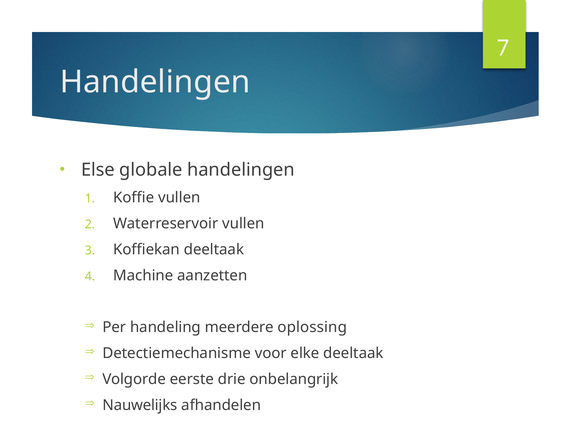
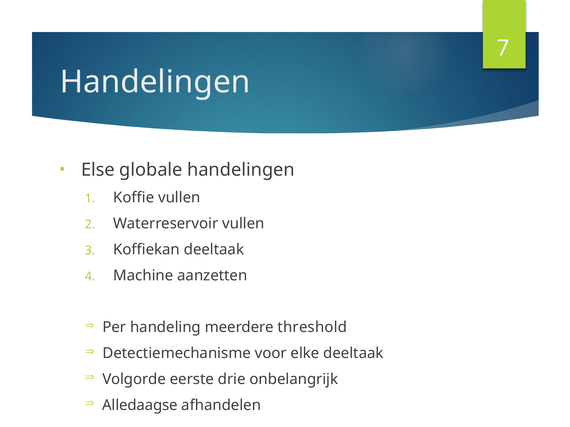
oplossing: oplossing -> threshold
Nauwelijks: Nauwelijks -> Alledaagse
